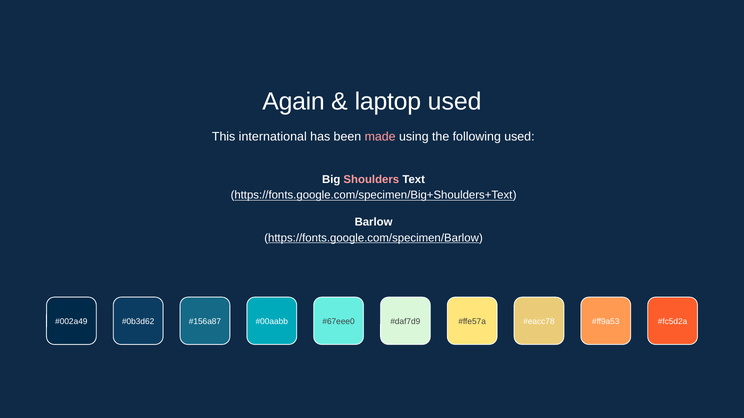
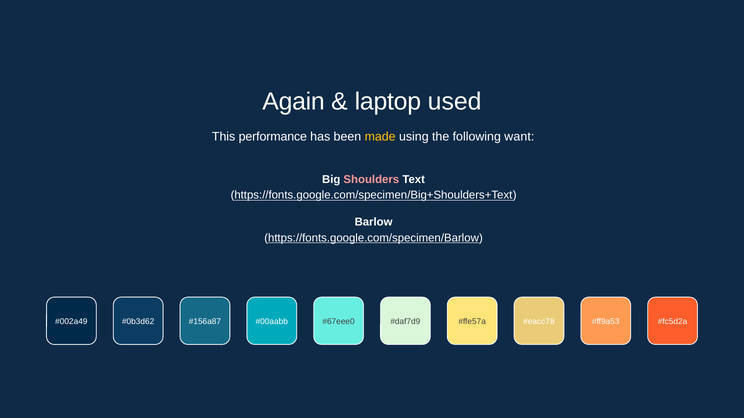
international: international -> performance
made colour: pink -> yellow
following used: used -> want
